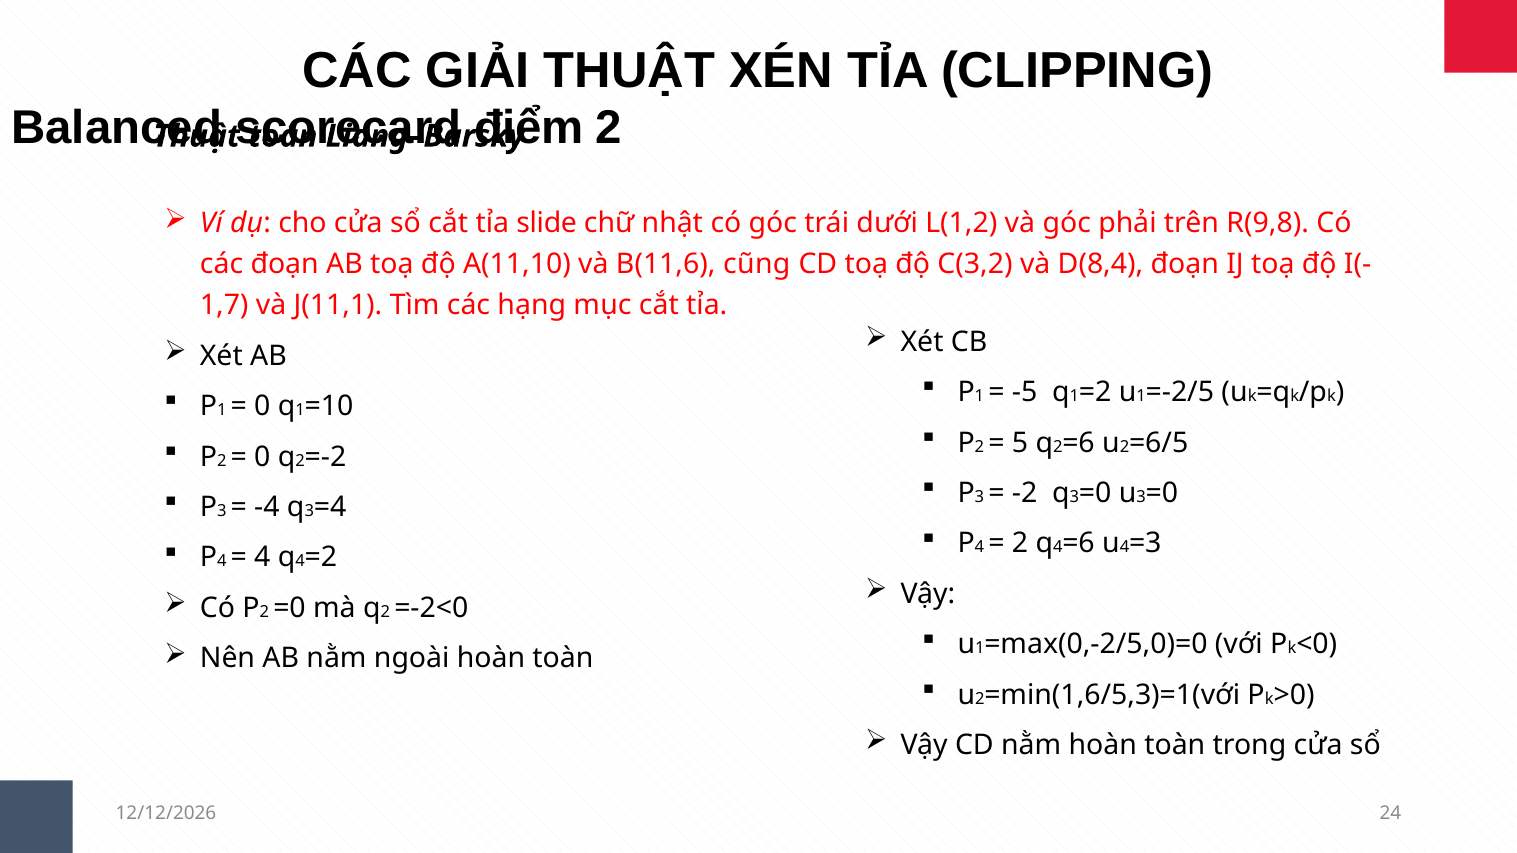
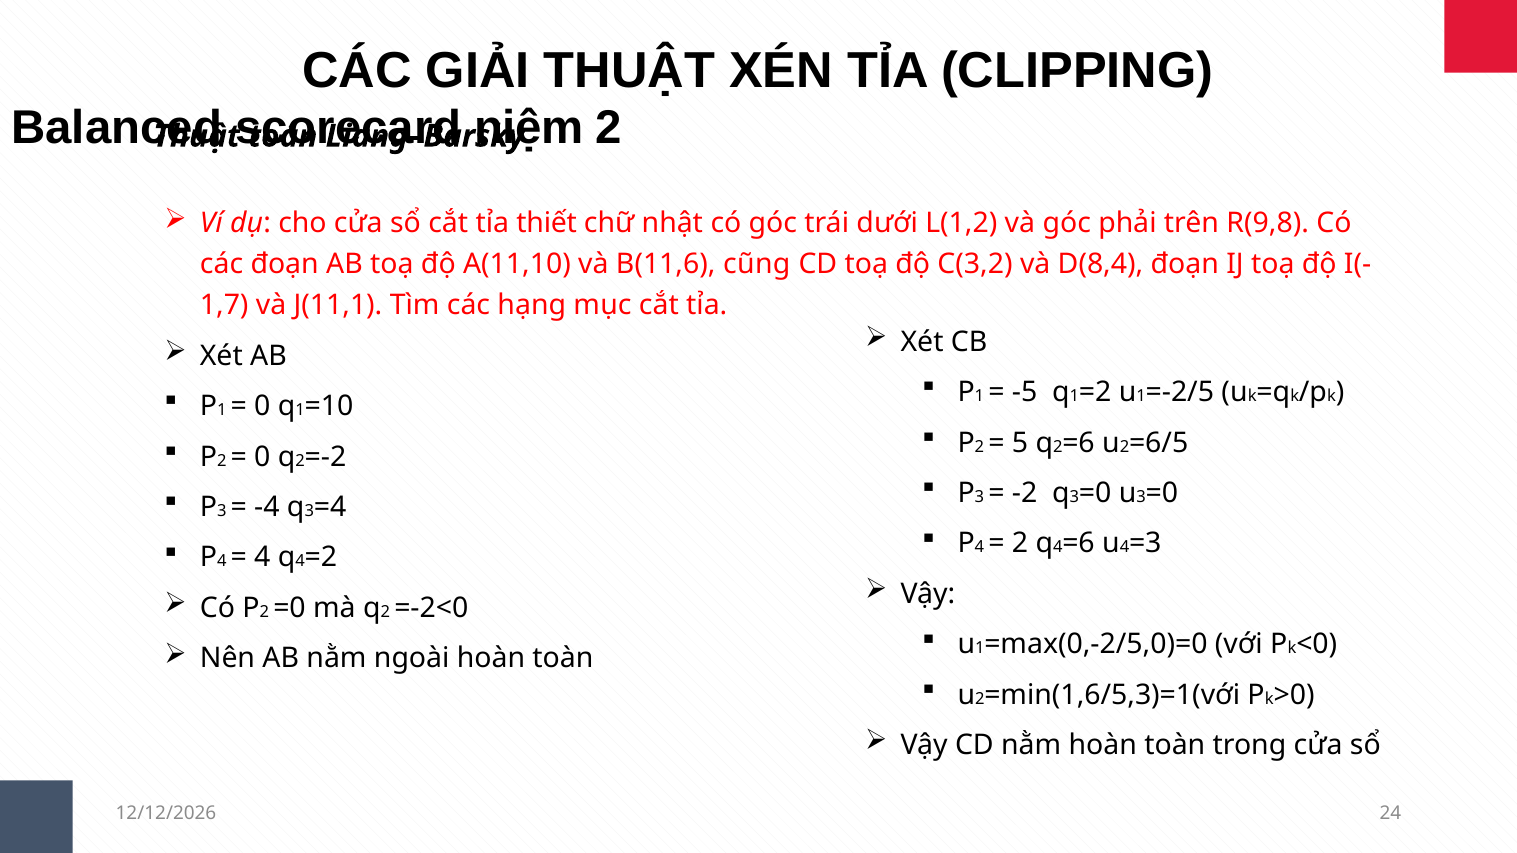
điểm: điểm -> niệm
slide: slide -> thiết
